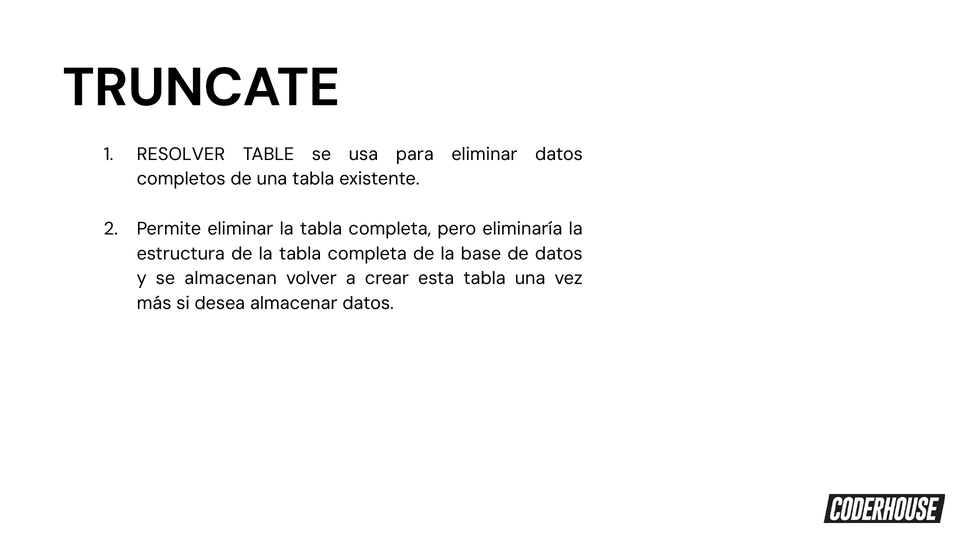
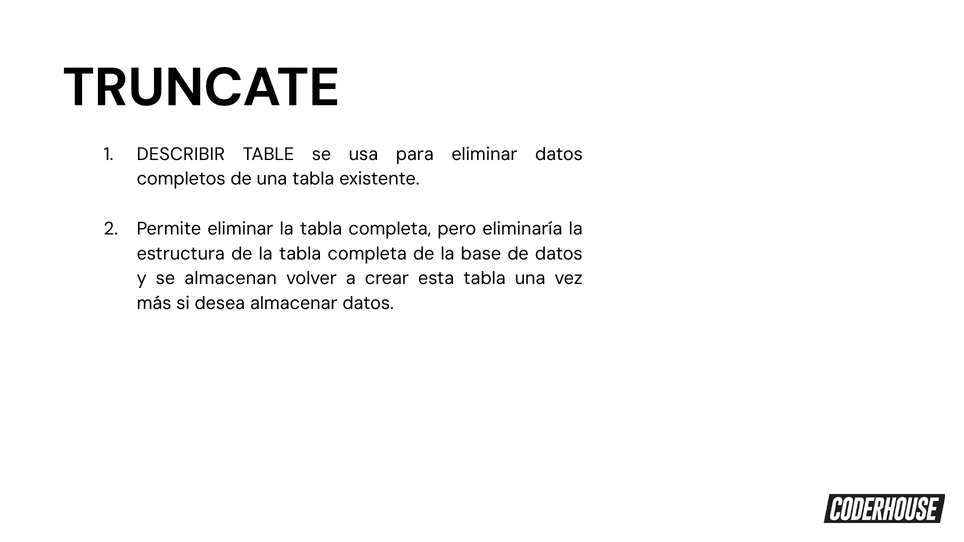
RESOLVER: RESOLVER -> DESCRIBIR
